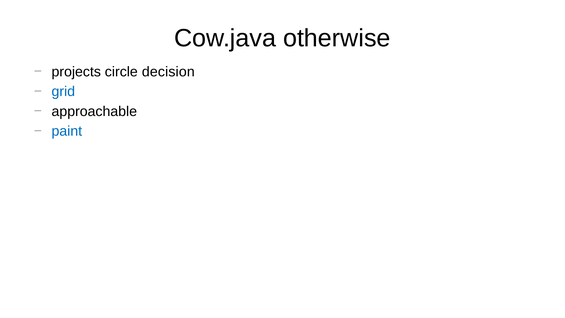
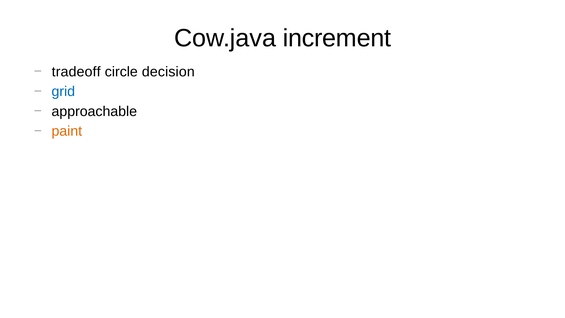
otherwise: otherwise -> increment
projects: projects -> tradeoff
paint colour: blue -> orange
